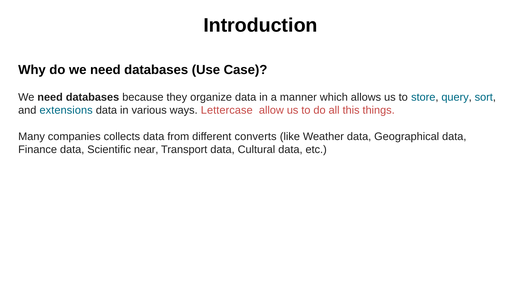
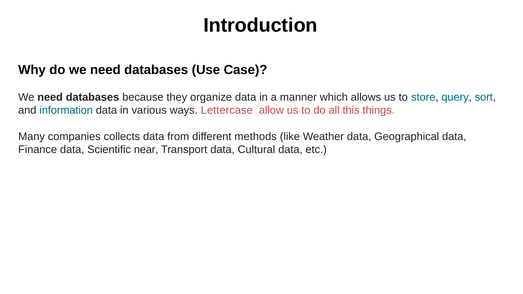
extensions: extensions -> information
converts: converts -> methods
